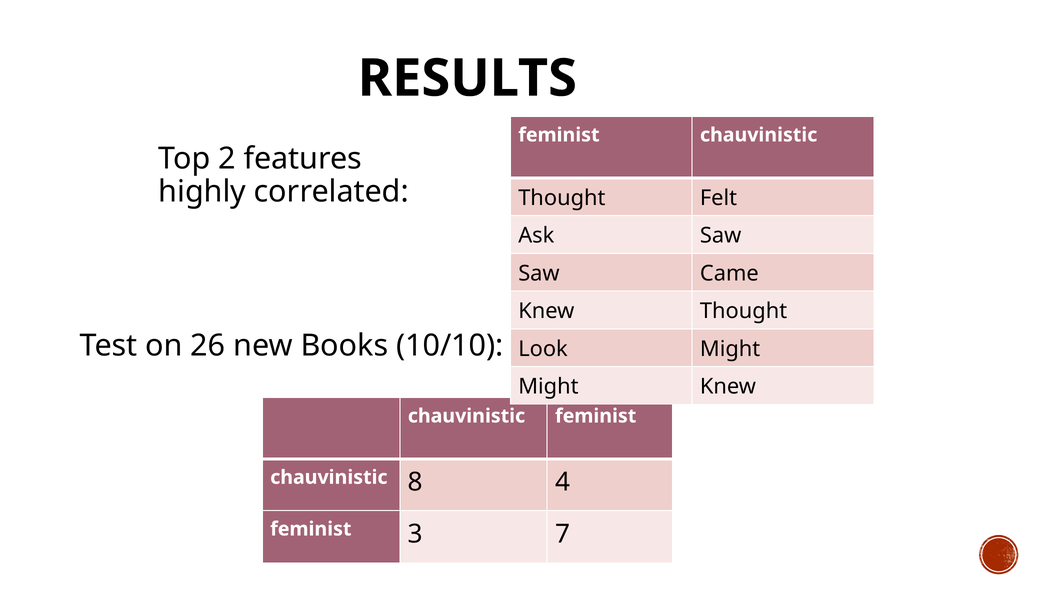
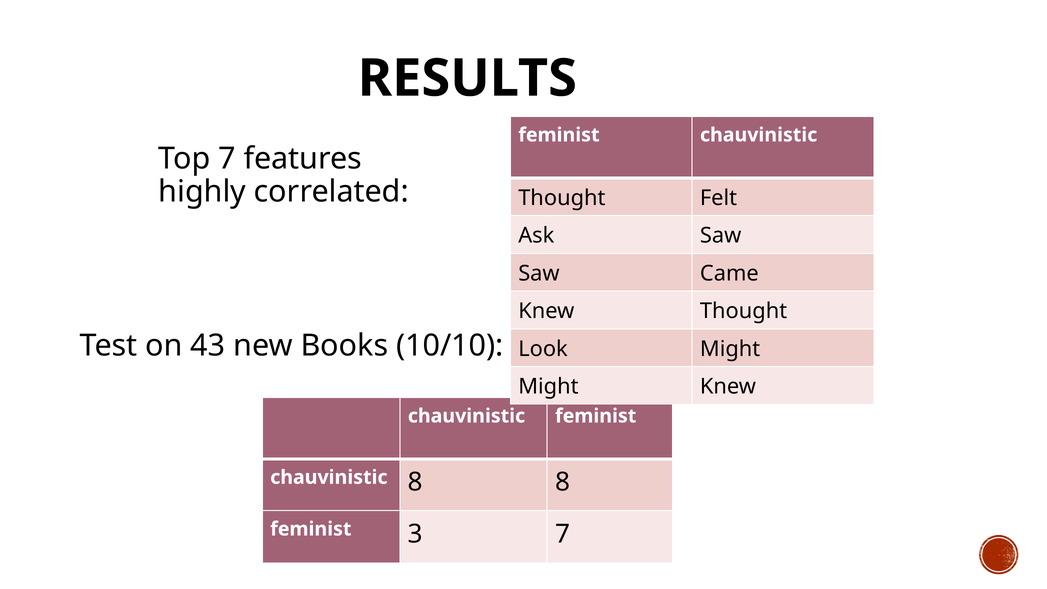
Top 2: 2 -> 7
26: 26 -> 43
8 4: 4 -> 8
